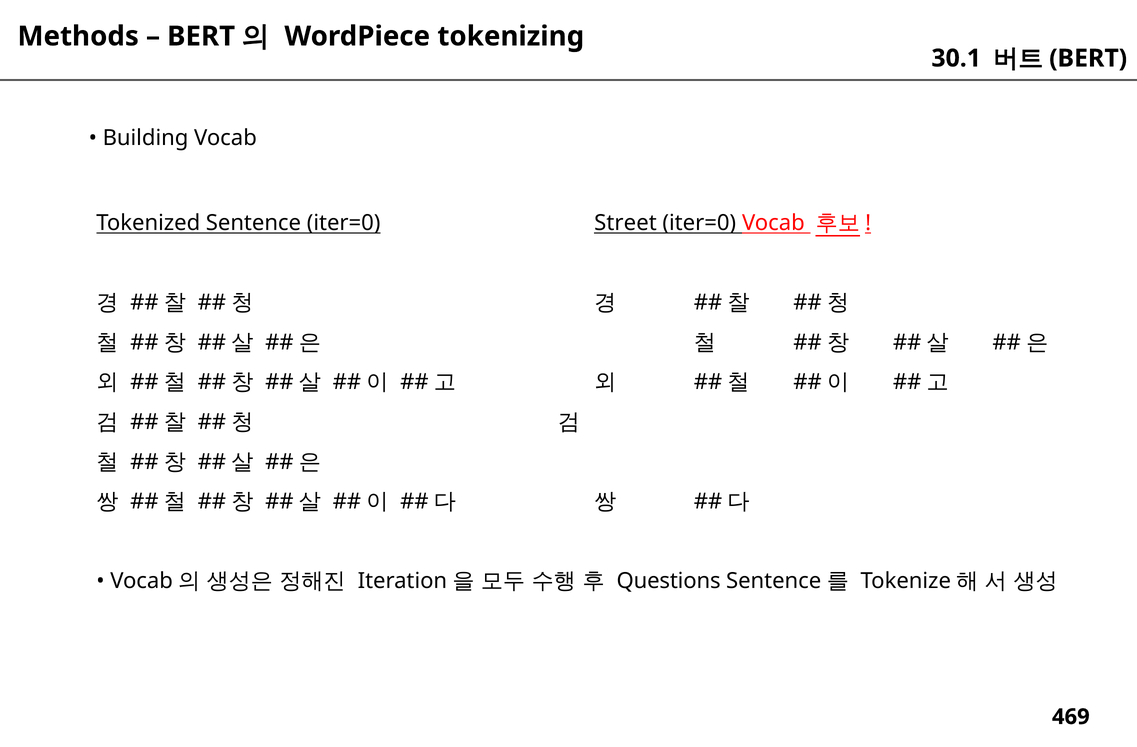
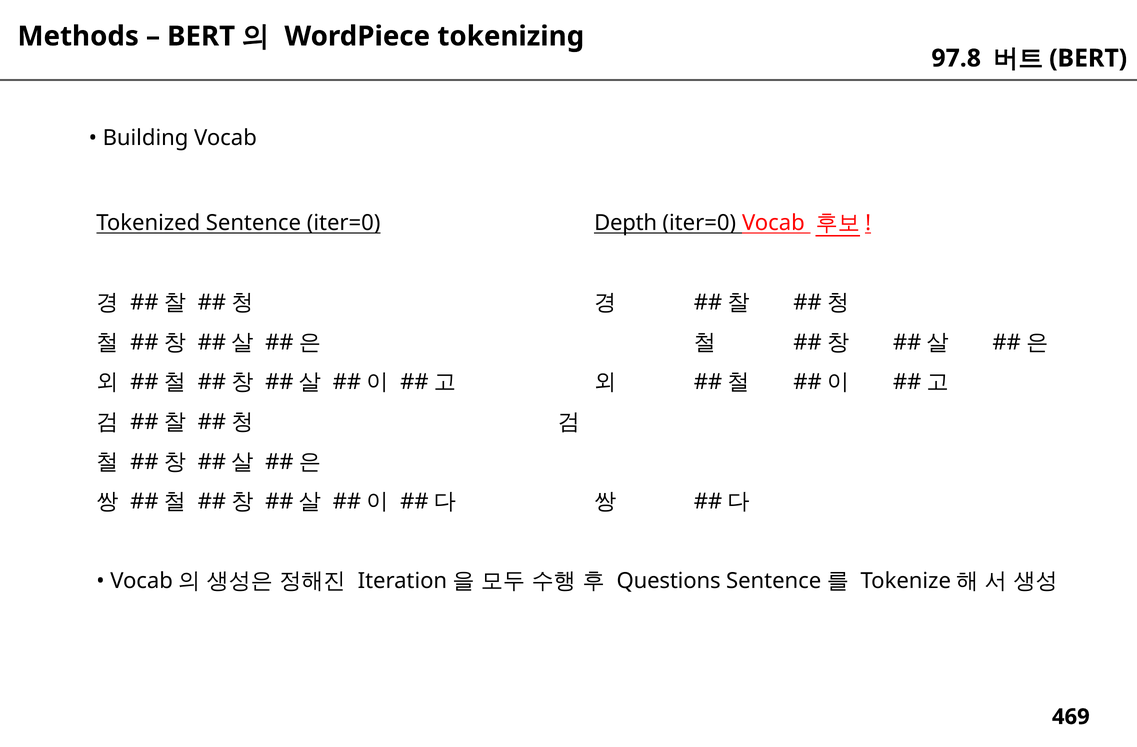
30.1: 30.1 -> 97.8
Street: Street -> Depth
